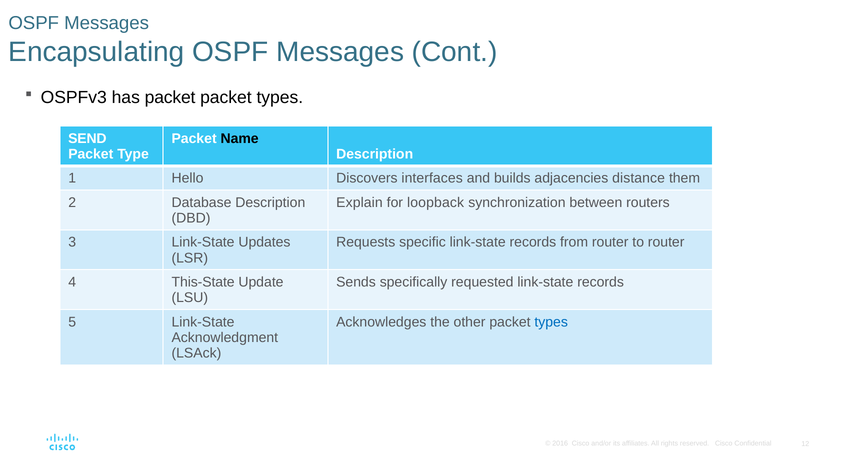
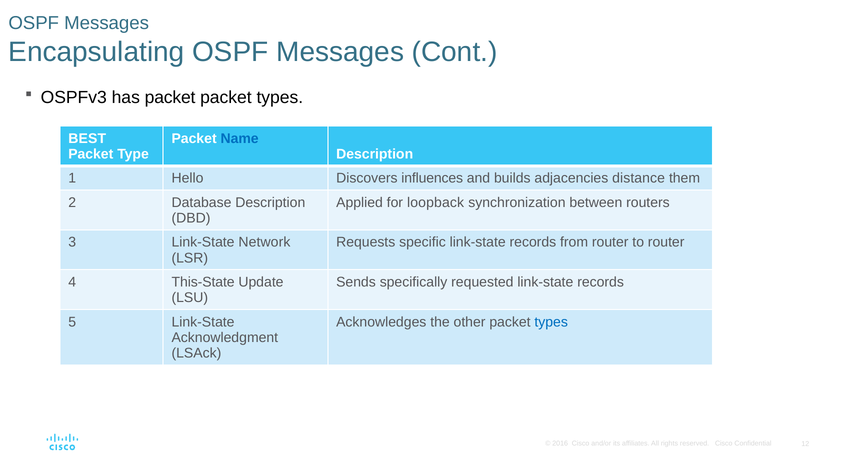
SEND: SEND -> BEST
Name colour: black -> blue
interfaces: interfaces -> influences
Explain: Explain -> Applied
Updates: Updates -> Network
